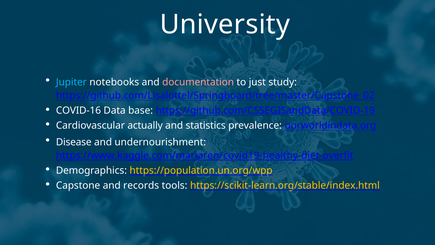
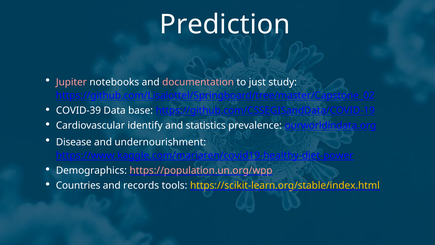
University: University -> Prediction
Jupiter colour: light blue -> pink
COVID-16: COVID-16 -> COVID-39
actually: actually -> identify
https://www.kaggle.com/mariaren/covid19-healthy-diet-overfit: https://www.kaggle.com/mariaren/covid19-healthy-diet-overfit -> https://www.kaggle.com/mariaren/covid19-healthy-diet-power
https://population.un.org/wpp colour: yellow -> pink
Capstone: Capstone -> Countries
